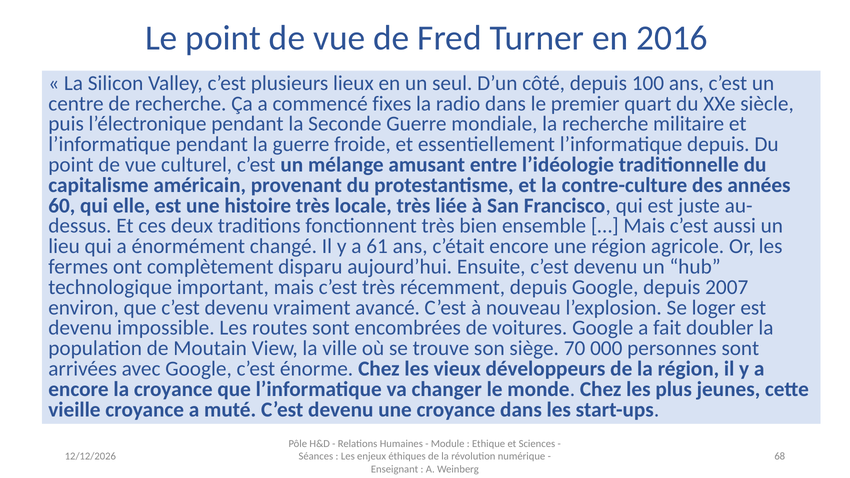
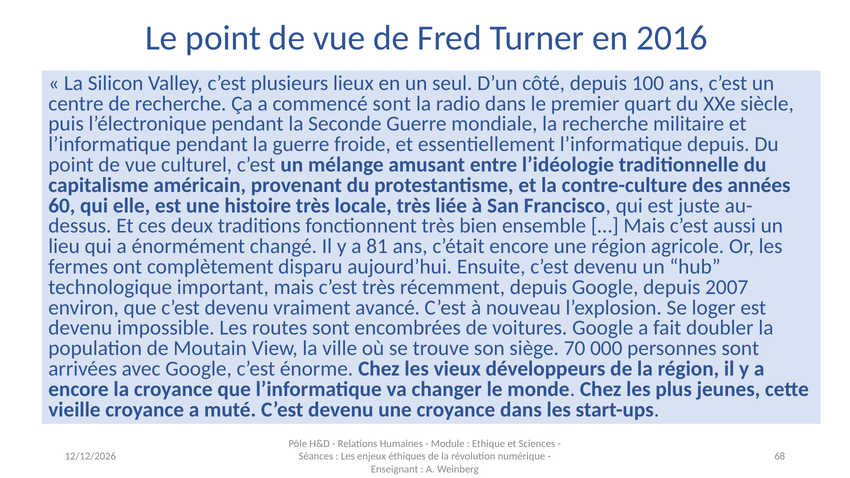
commencé fixes: fixes -> sont
61: 61 -> 81
